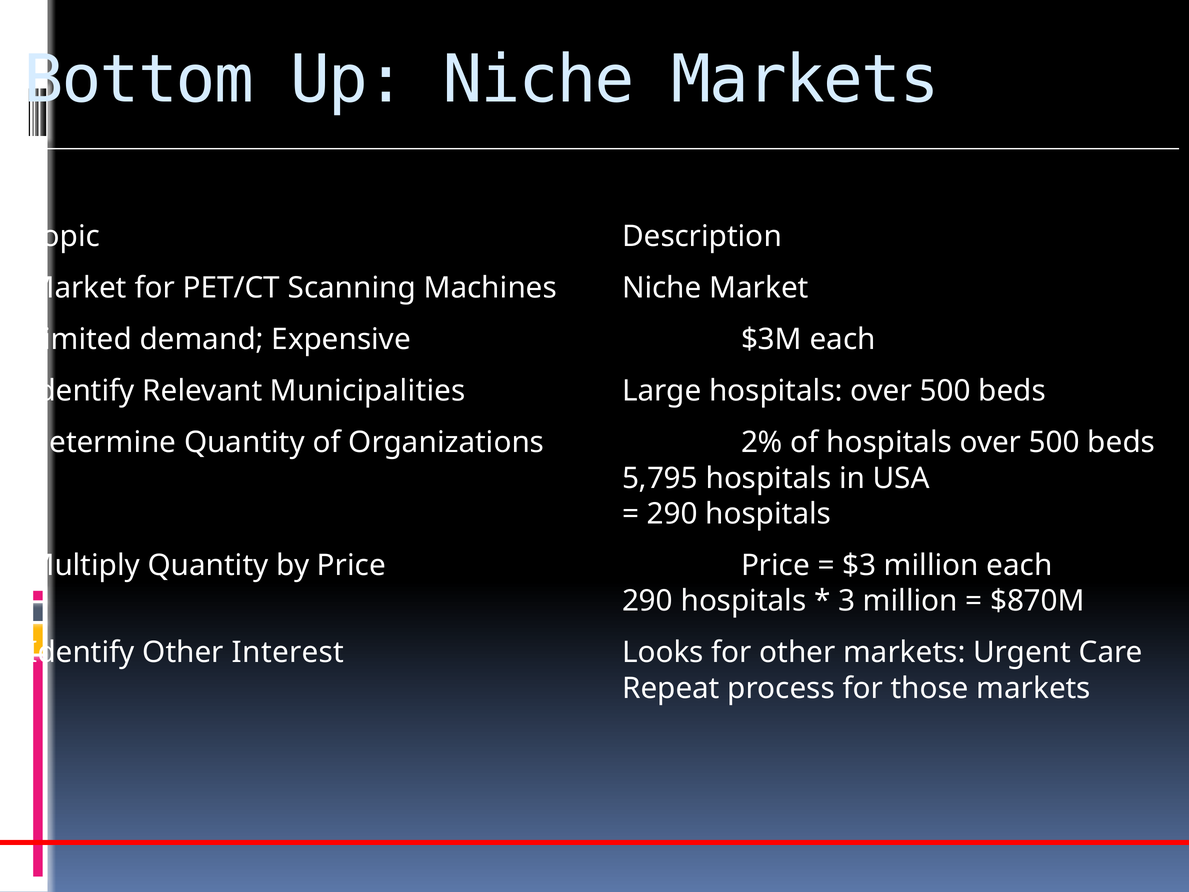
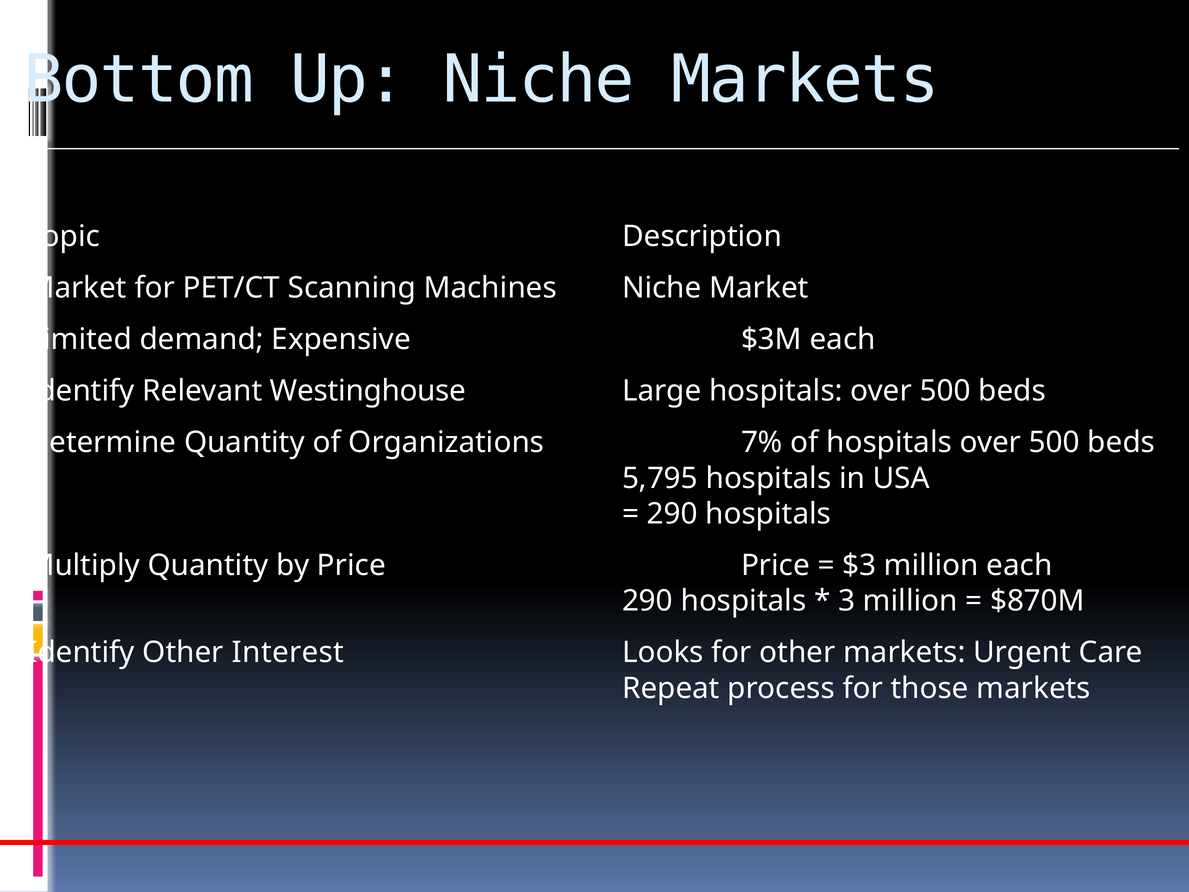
Municipalities: Municipalities -> Westinghouse
2%: 2% -> 7%
